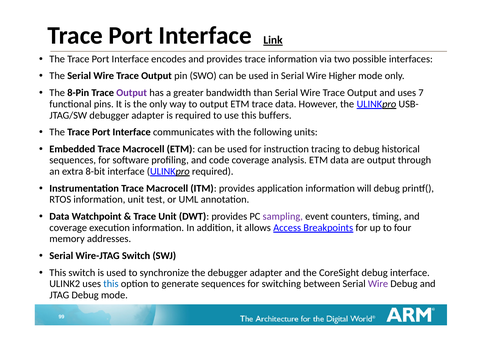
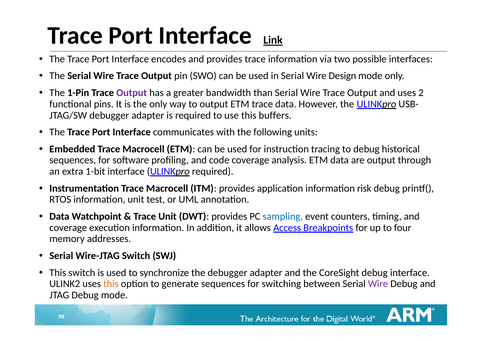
Higher: Higher -> Design
8-Pin: 8-Pin -> 1-Pin
7: 7 -> 2
8-bit: 8-bit -> 1-bit
will: will -> risk
sampling colour: purple -> blue
this at (111, 283) colour: blue -> orange
